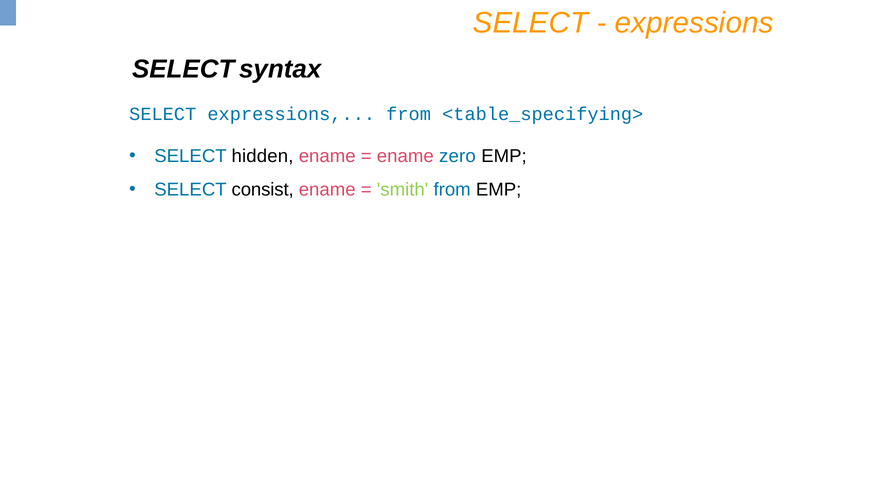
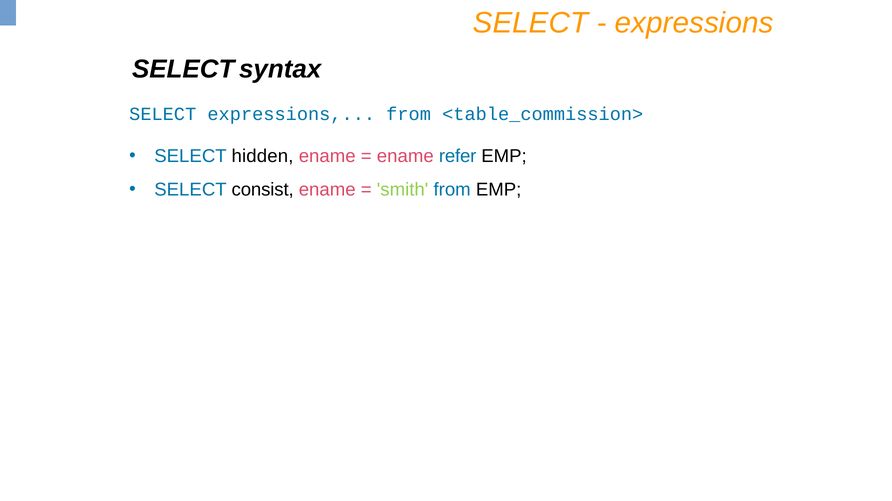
<table_specifying>: <table_specifying> -> <table_commission>
zero: zero -> refer
